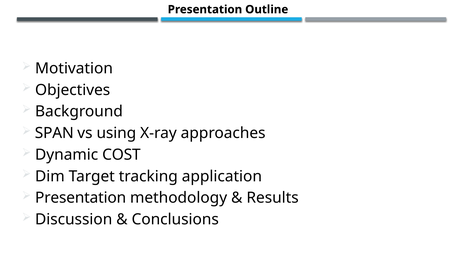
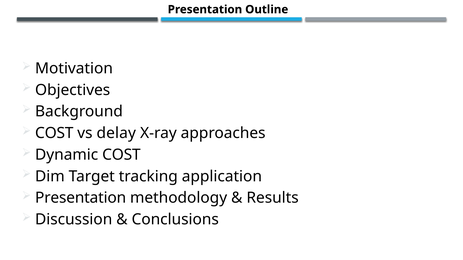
SPAN at (54, 133): SPAN -> COST
using: using -> delay
